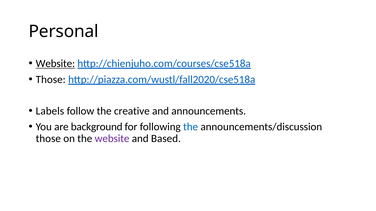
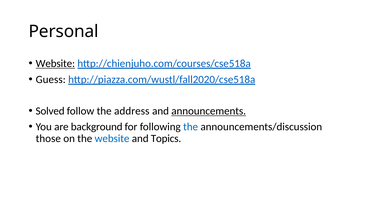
Those at (51, 80): Those -> Guess
Labels: Labels -> Solved
creative: creative -> address
announcements underline: none -> present
website at (112, 139) colour: purple -> blue
Based: Based -> Topics
